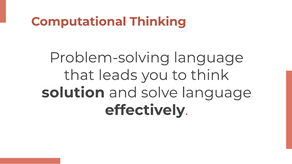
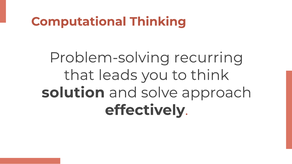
Problem-solving language: language -> recurring
solve language: language -> approach
